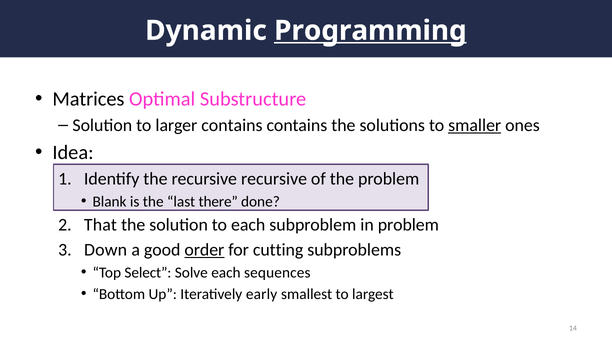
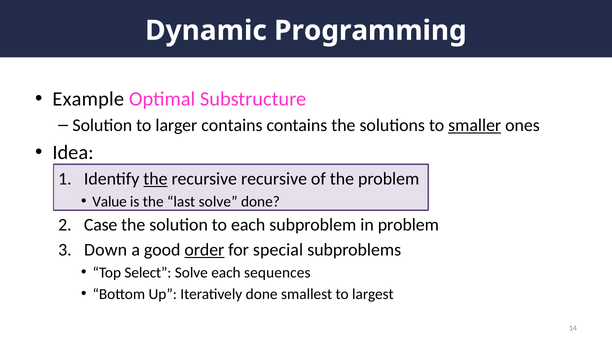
Programming underline: present -> none
Matrices: Matrices -> Example
the at (155, 179) underline: none -> present
Blank: Blank -> Value
last there: there -> solve
That: That -> Case
cutting: cutting -> special
Iteratively early: early -> done
